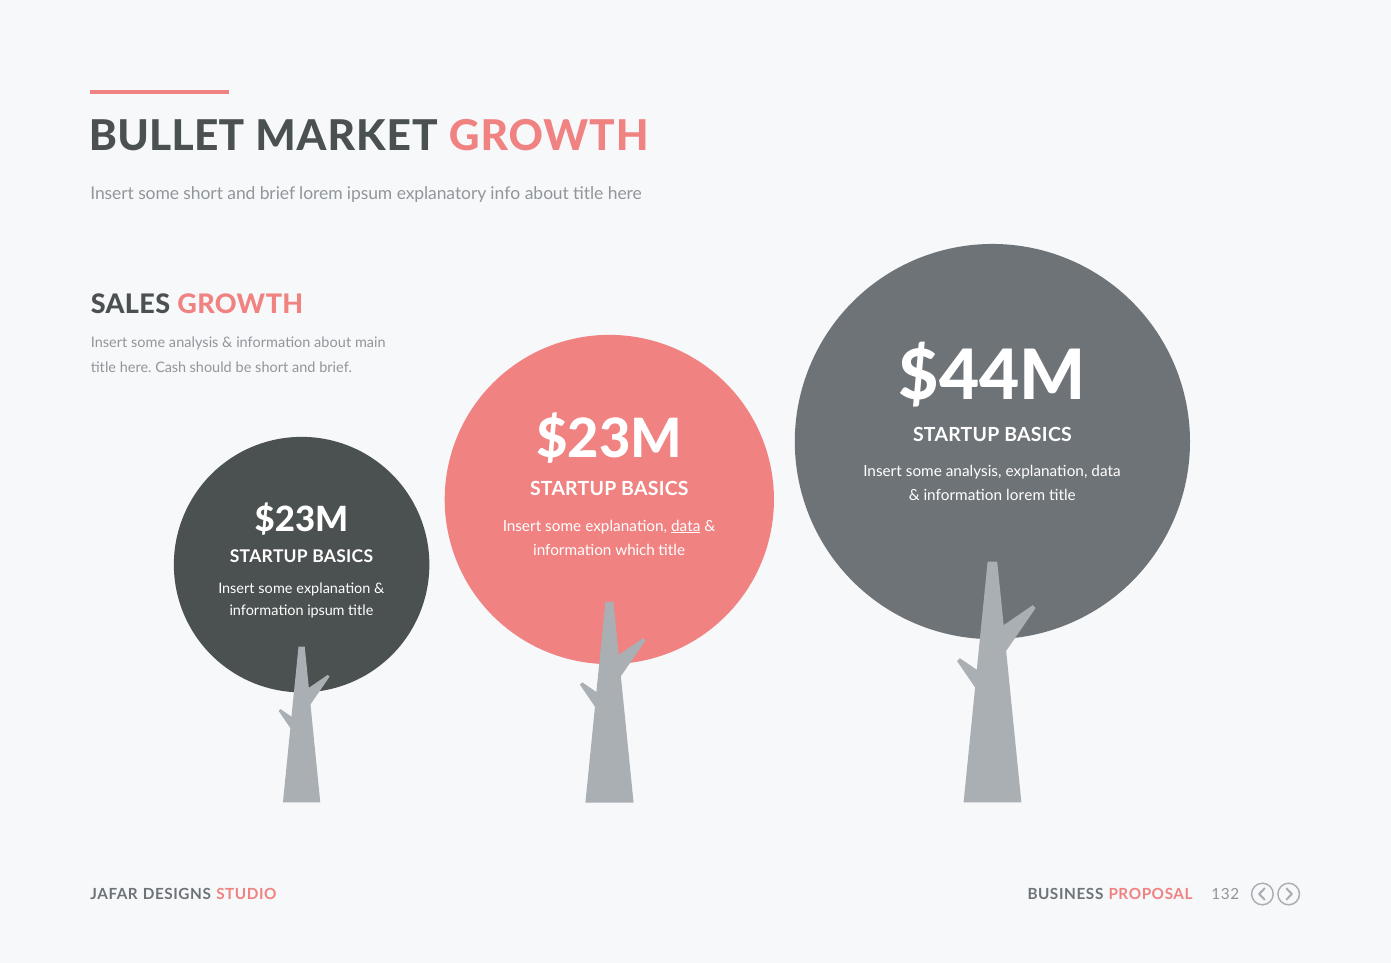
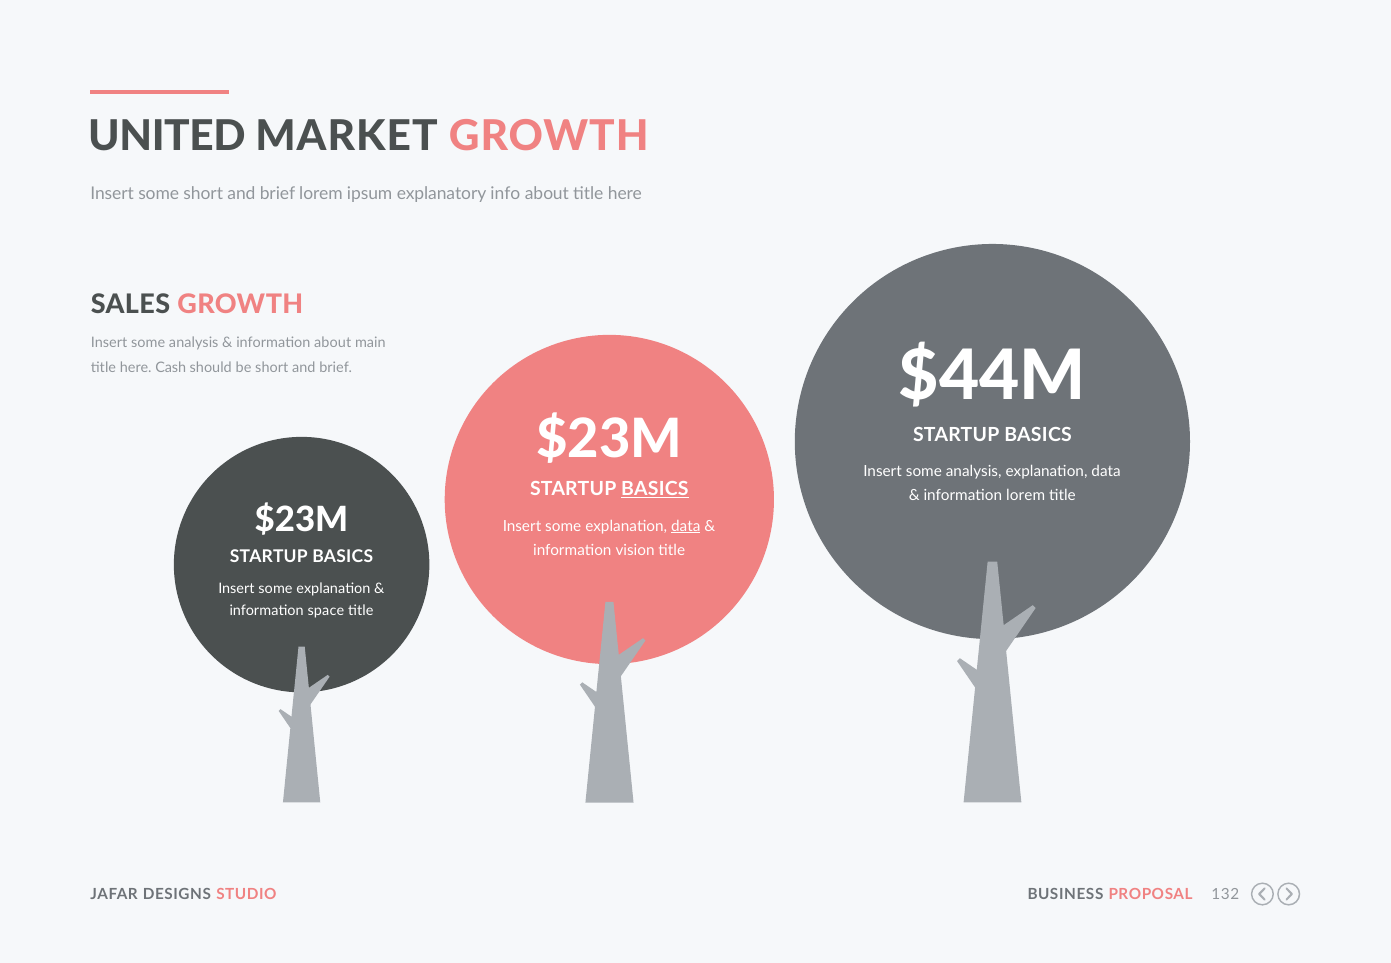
BULLET: BULLET -> UNITED
BASICS at (655, 489) underline: none -> present
which: which -> vision
information ipsum: ipsum -> space
